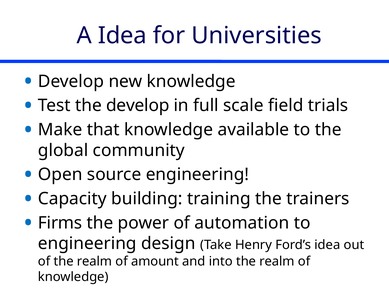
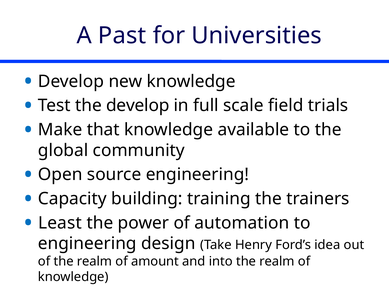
A Idea: Idea -> Past
Firms: Firms -> Least
